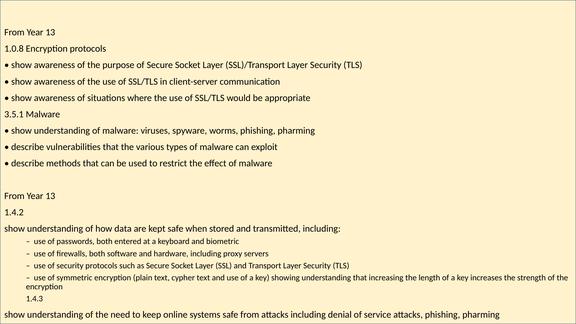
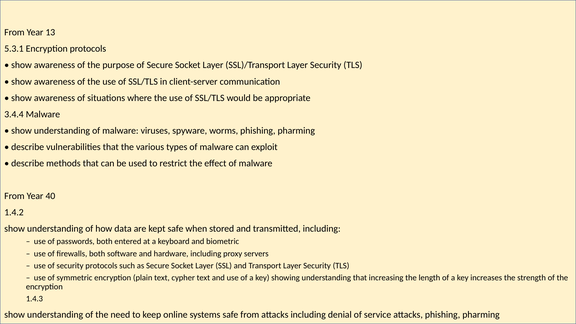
1.0.8: 1.0.8 -> 5.3.1
3.5.1: 3.5.1 -> 3.4.4
13 at (50, 196): 13 -> 40
